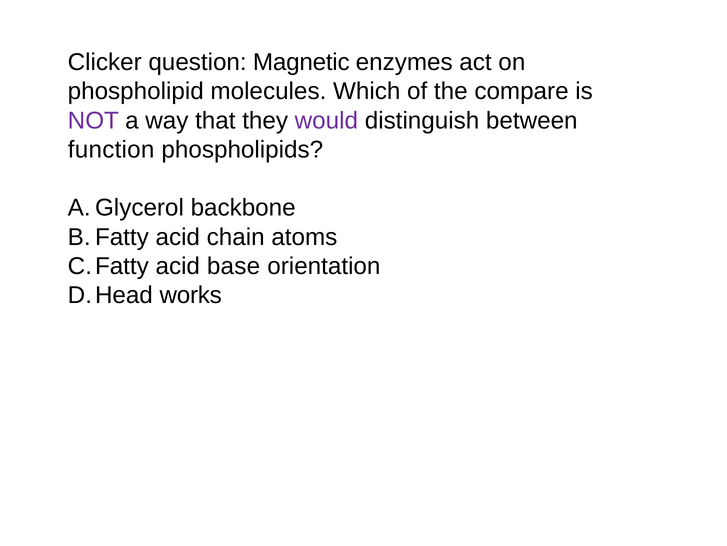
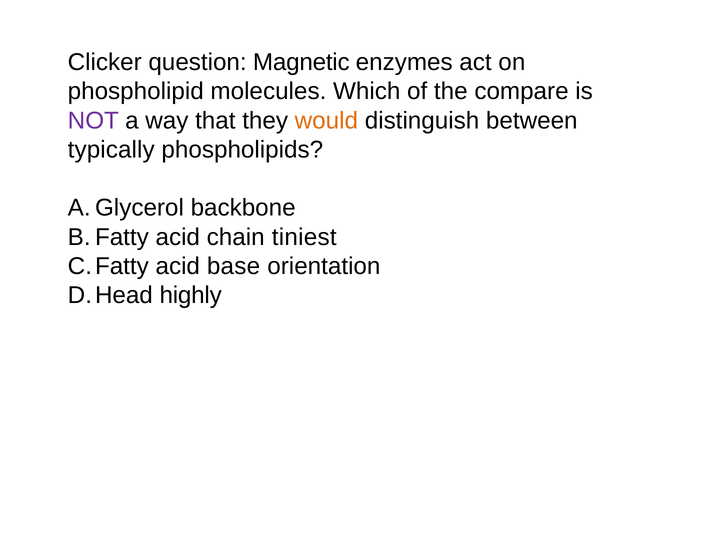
would colour: purple -> orange
function: function -> typically
atoms: atoms -> tiniest
works: works -> highly
